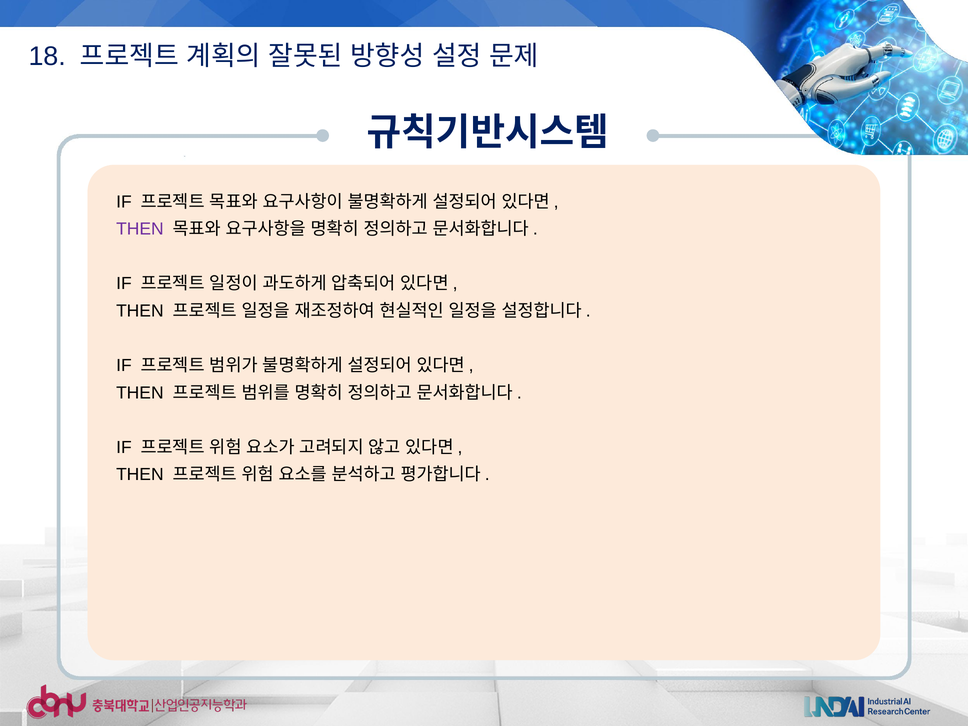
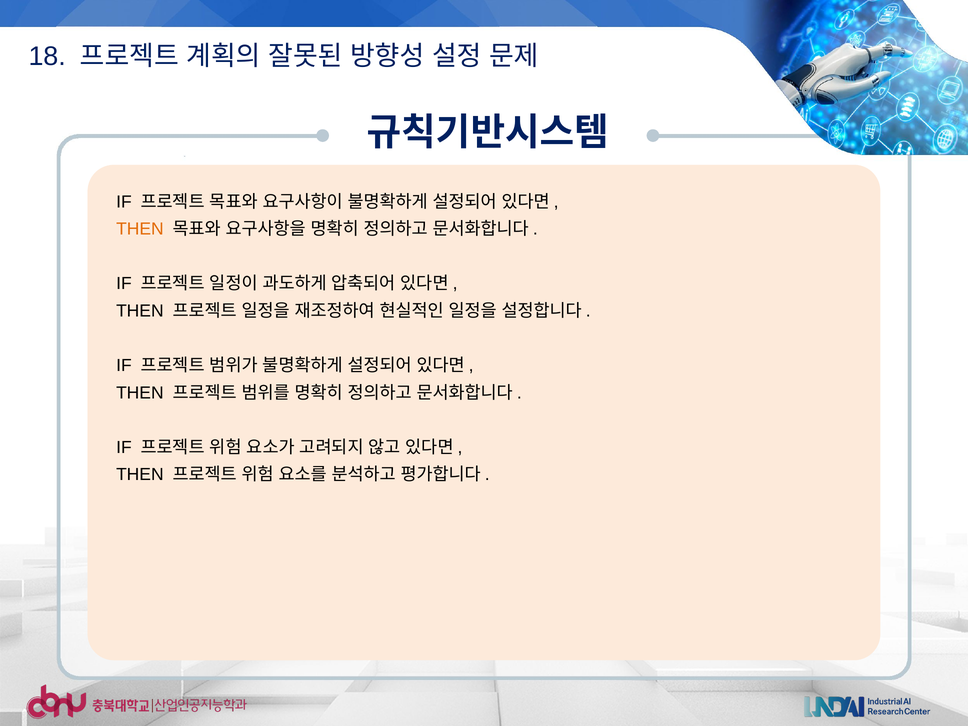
THEN at (140, 229) colour: purple -> orange
